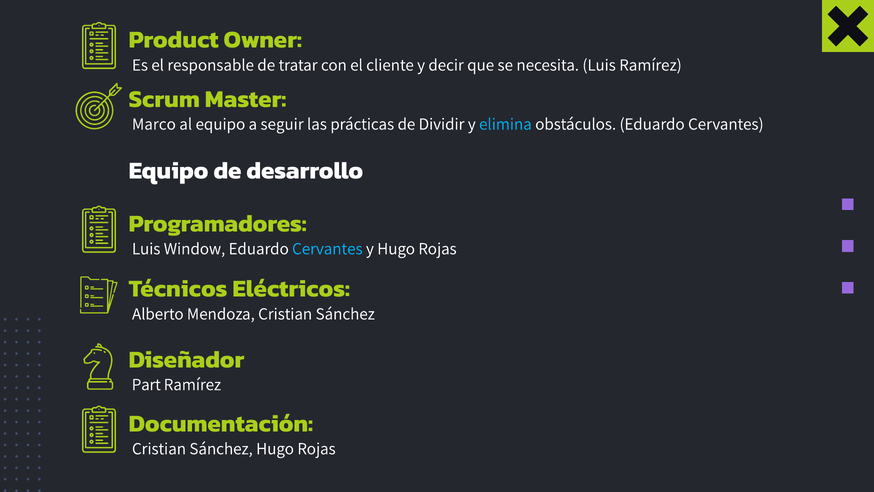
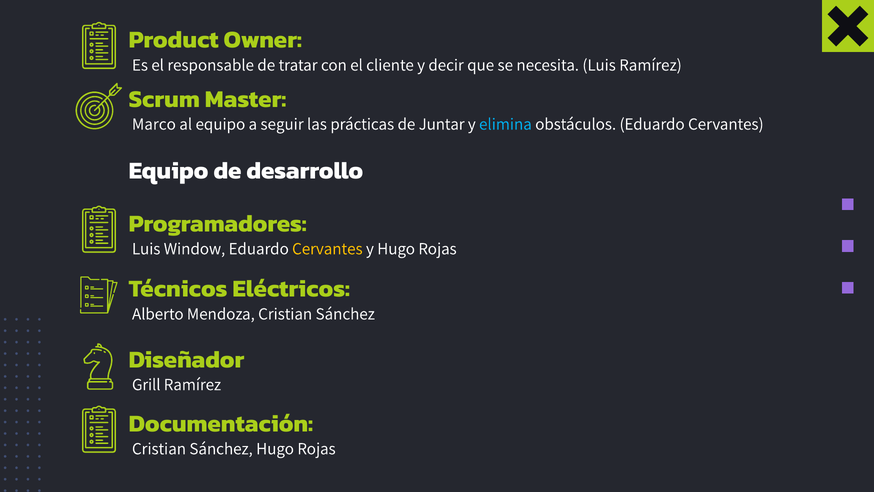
Dividir: Dividir -> Juntar
Cervantes at (327, 249) colour: light blue -> yellow
Part: Part -> Grill
